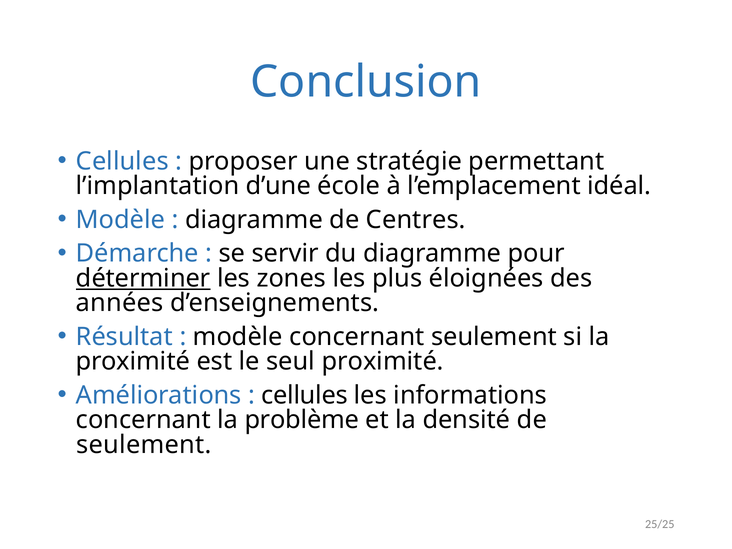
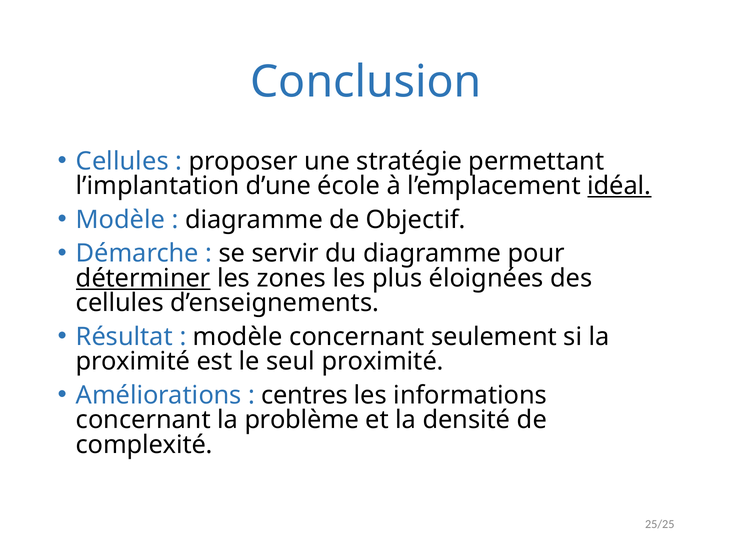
idéal underline: none -> present
Centres: Centres -> Objectif
années at (120, 303): années -> cellules
cellules at (305, 395): cellules -> centres
seulement at (144, 445): seulement -> complexité
